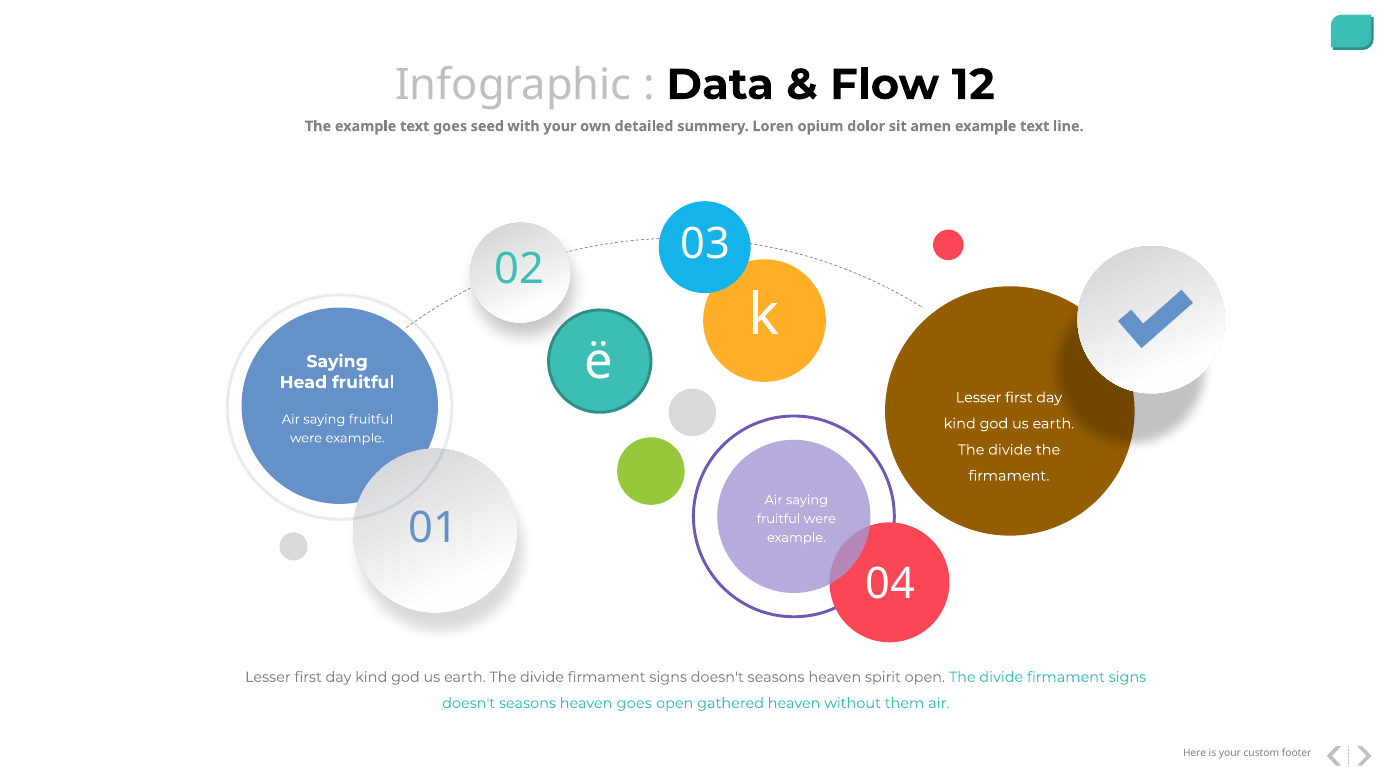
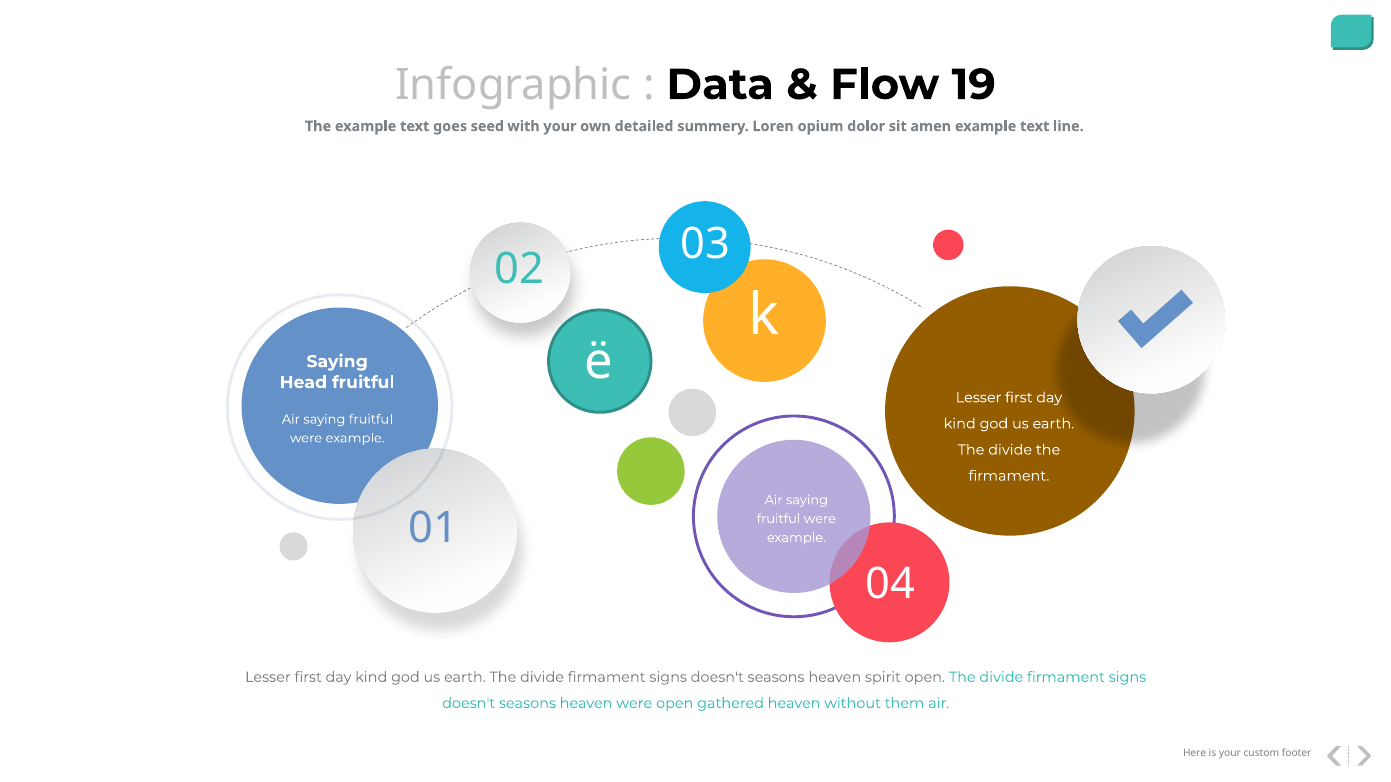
12: 12 -> 19
heaven goes: goes -> were
